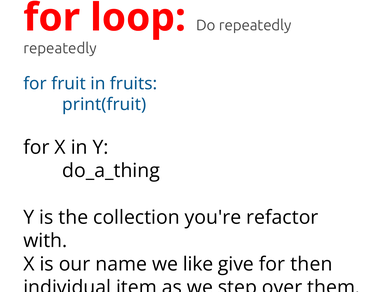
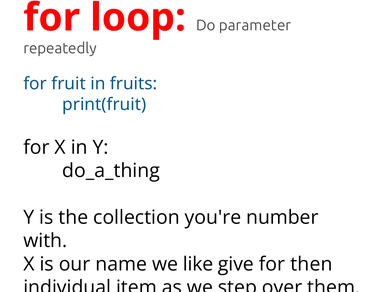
Do repeatedly: repeatedly -> parameter
refactor: refactor -> number
